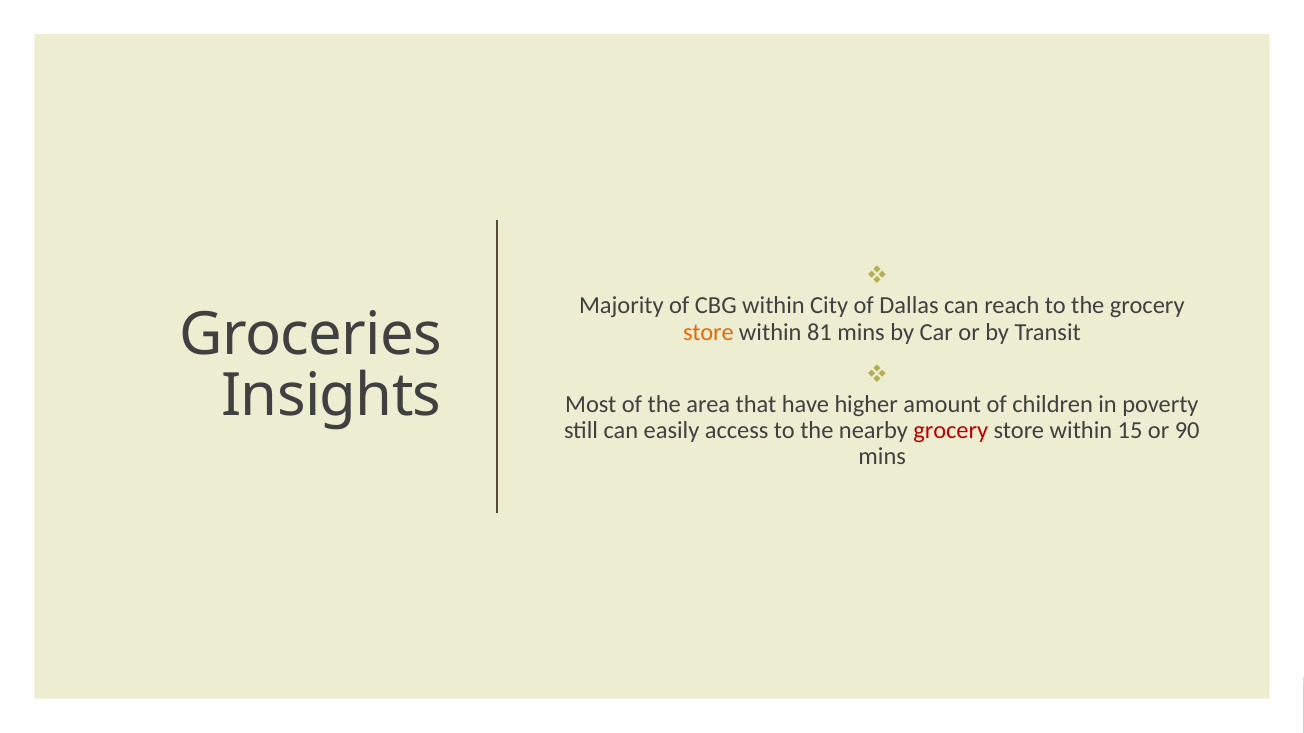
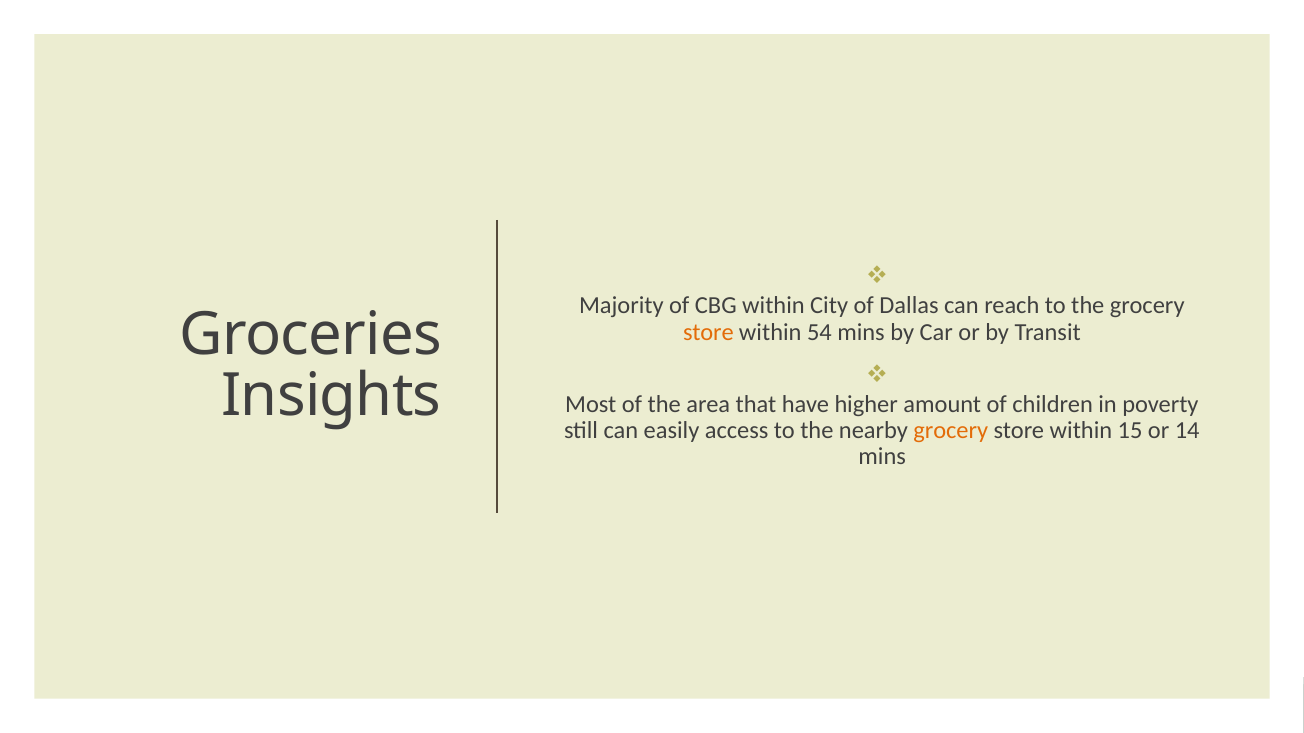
81: 81 -> 54
grocery at (951, 431) colour: red -> orange
90: 90 -> 14
